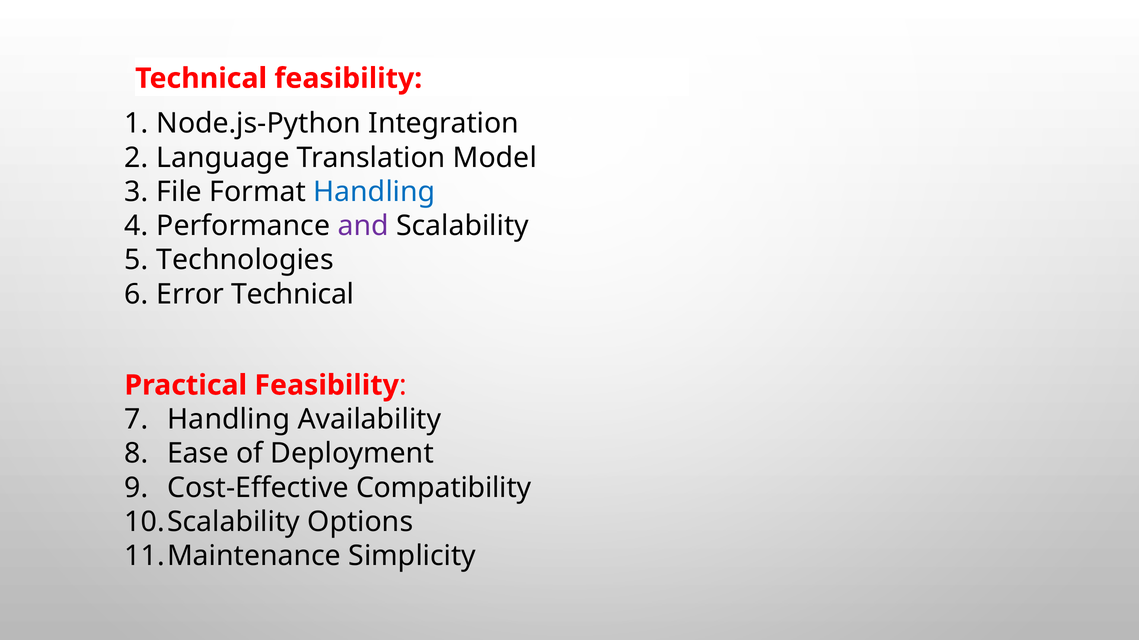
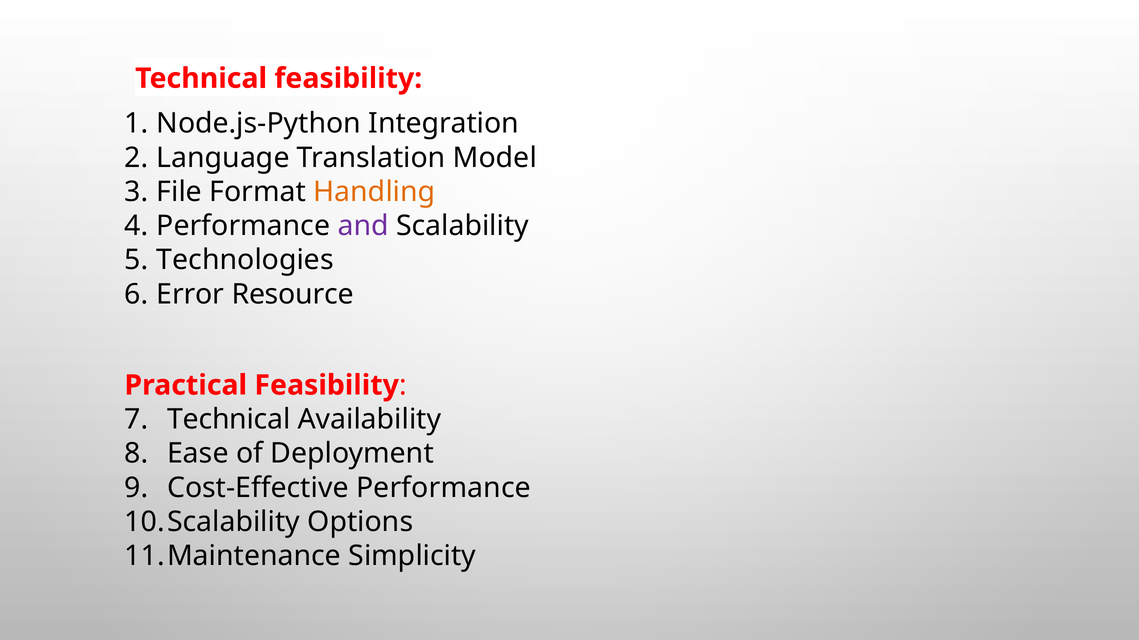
Handling at (374, 192) colour: blue -> orange
Error Technical: Technical -> Resource
Handling at (229, 420): Handling -> Technical
Cost-Effective Compatibility: Compatibility -> Performance
